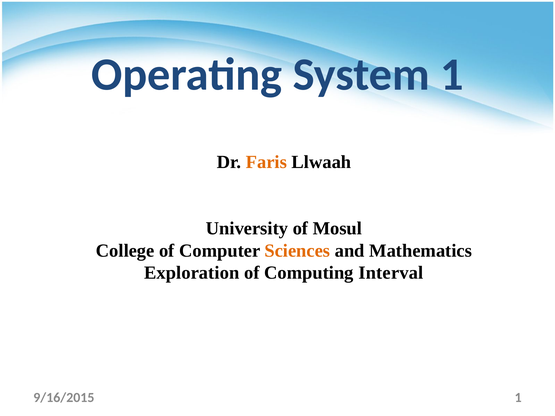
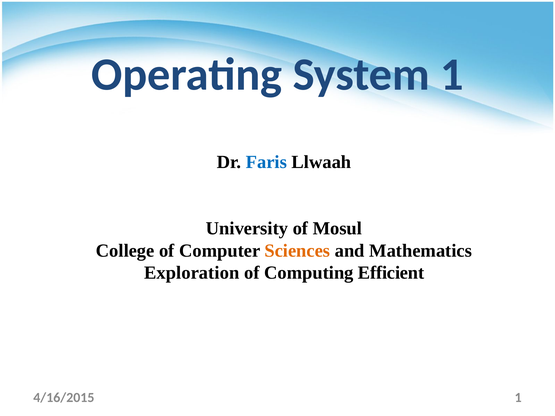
Faris colour: orange -> blue
Interval: Interval -> Efficient
9/16/2015: 9/16/2015 -> 4/16/2015
